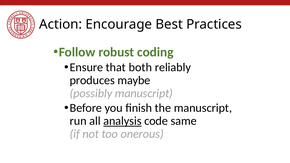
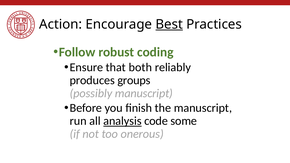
Best underline: none -> present
maybe: maybe -> groups
same: same -> some
